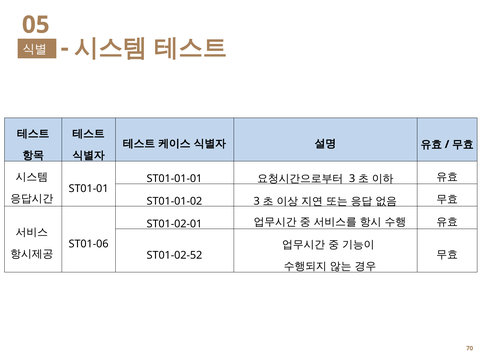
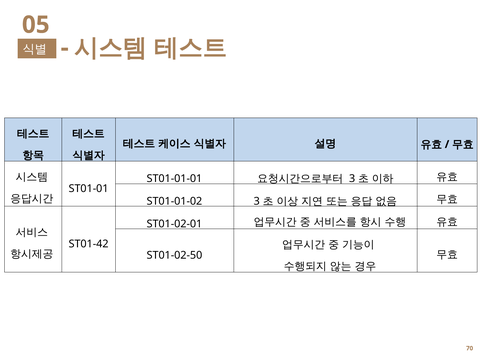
ST01-06: ST01-06 -> ST01-42
ST01-02-52: ST01-02-52 -> ST01-02-50
